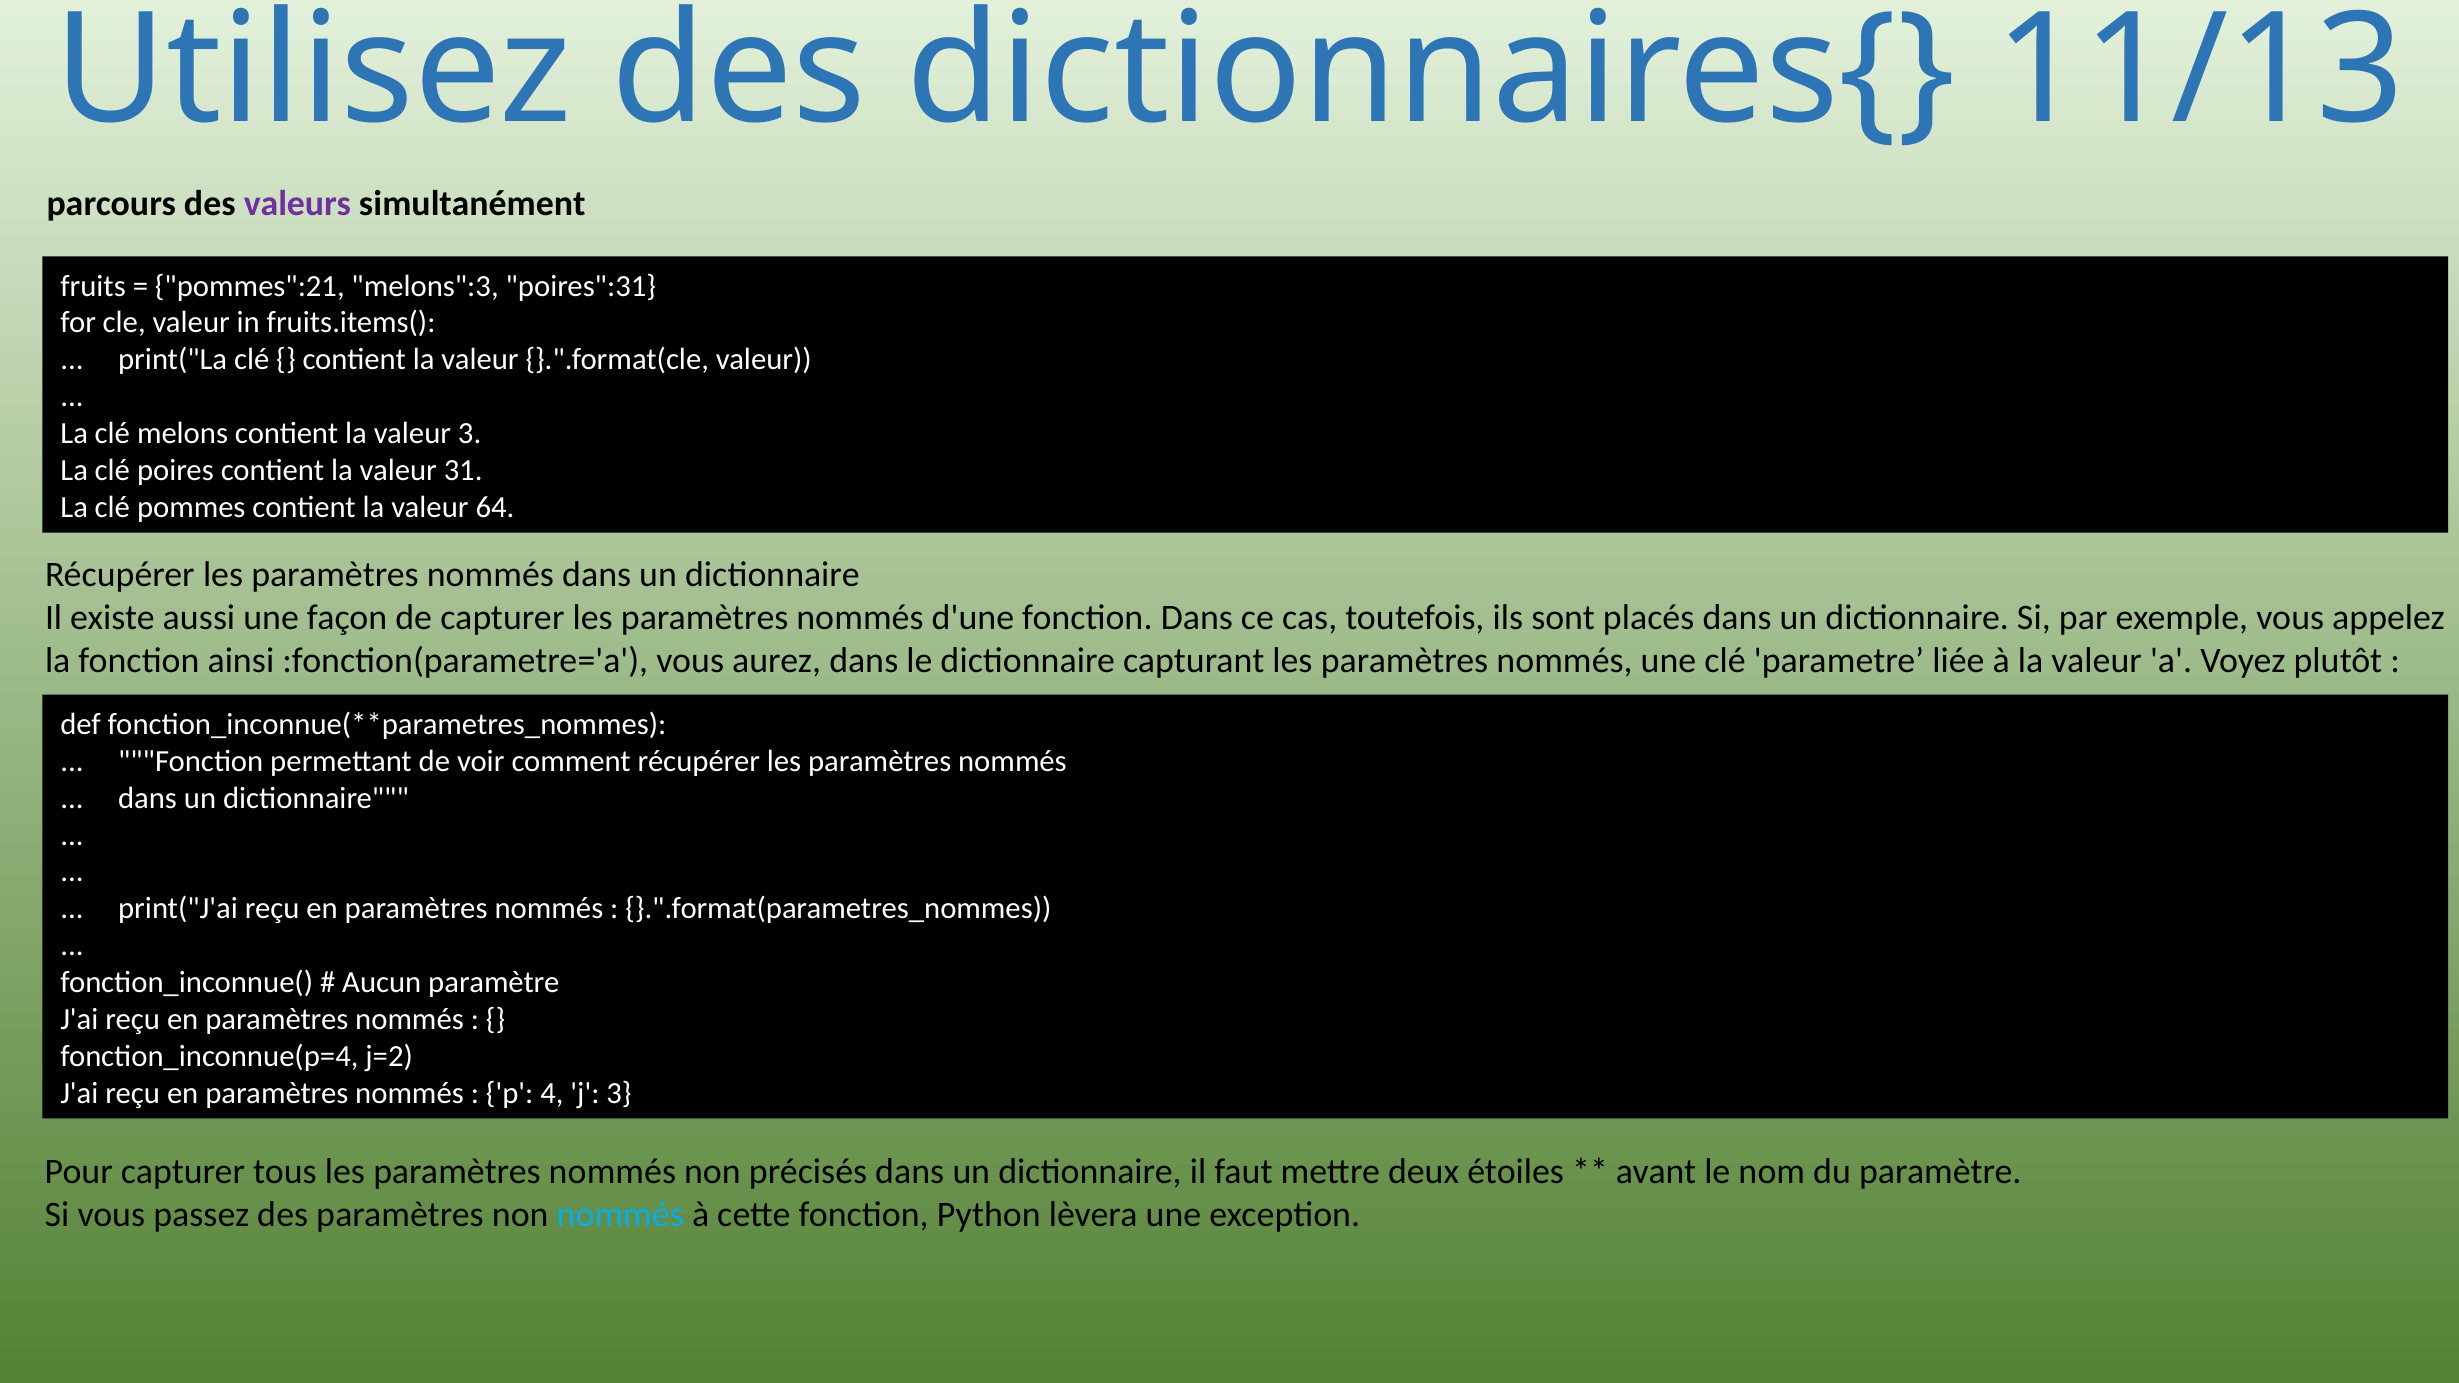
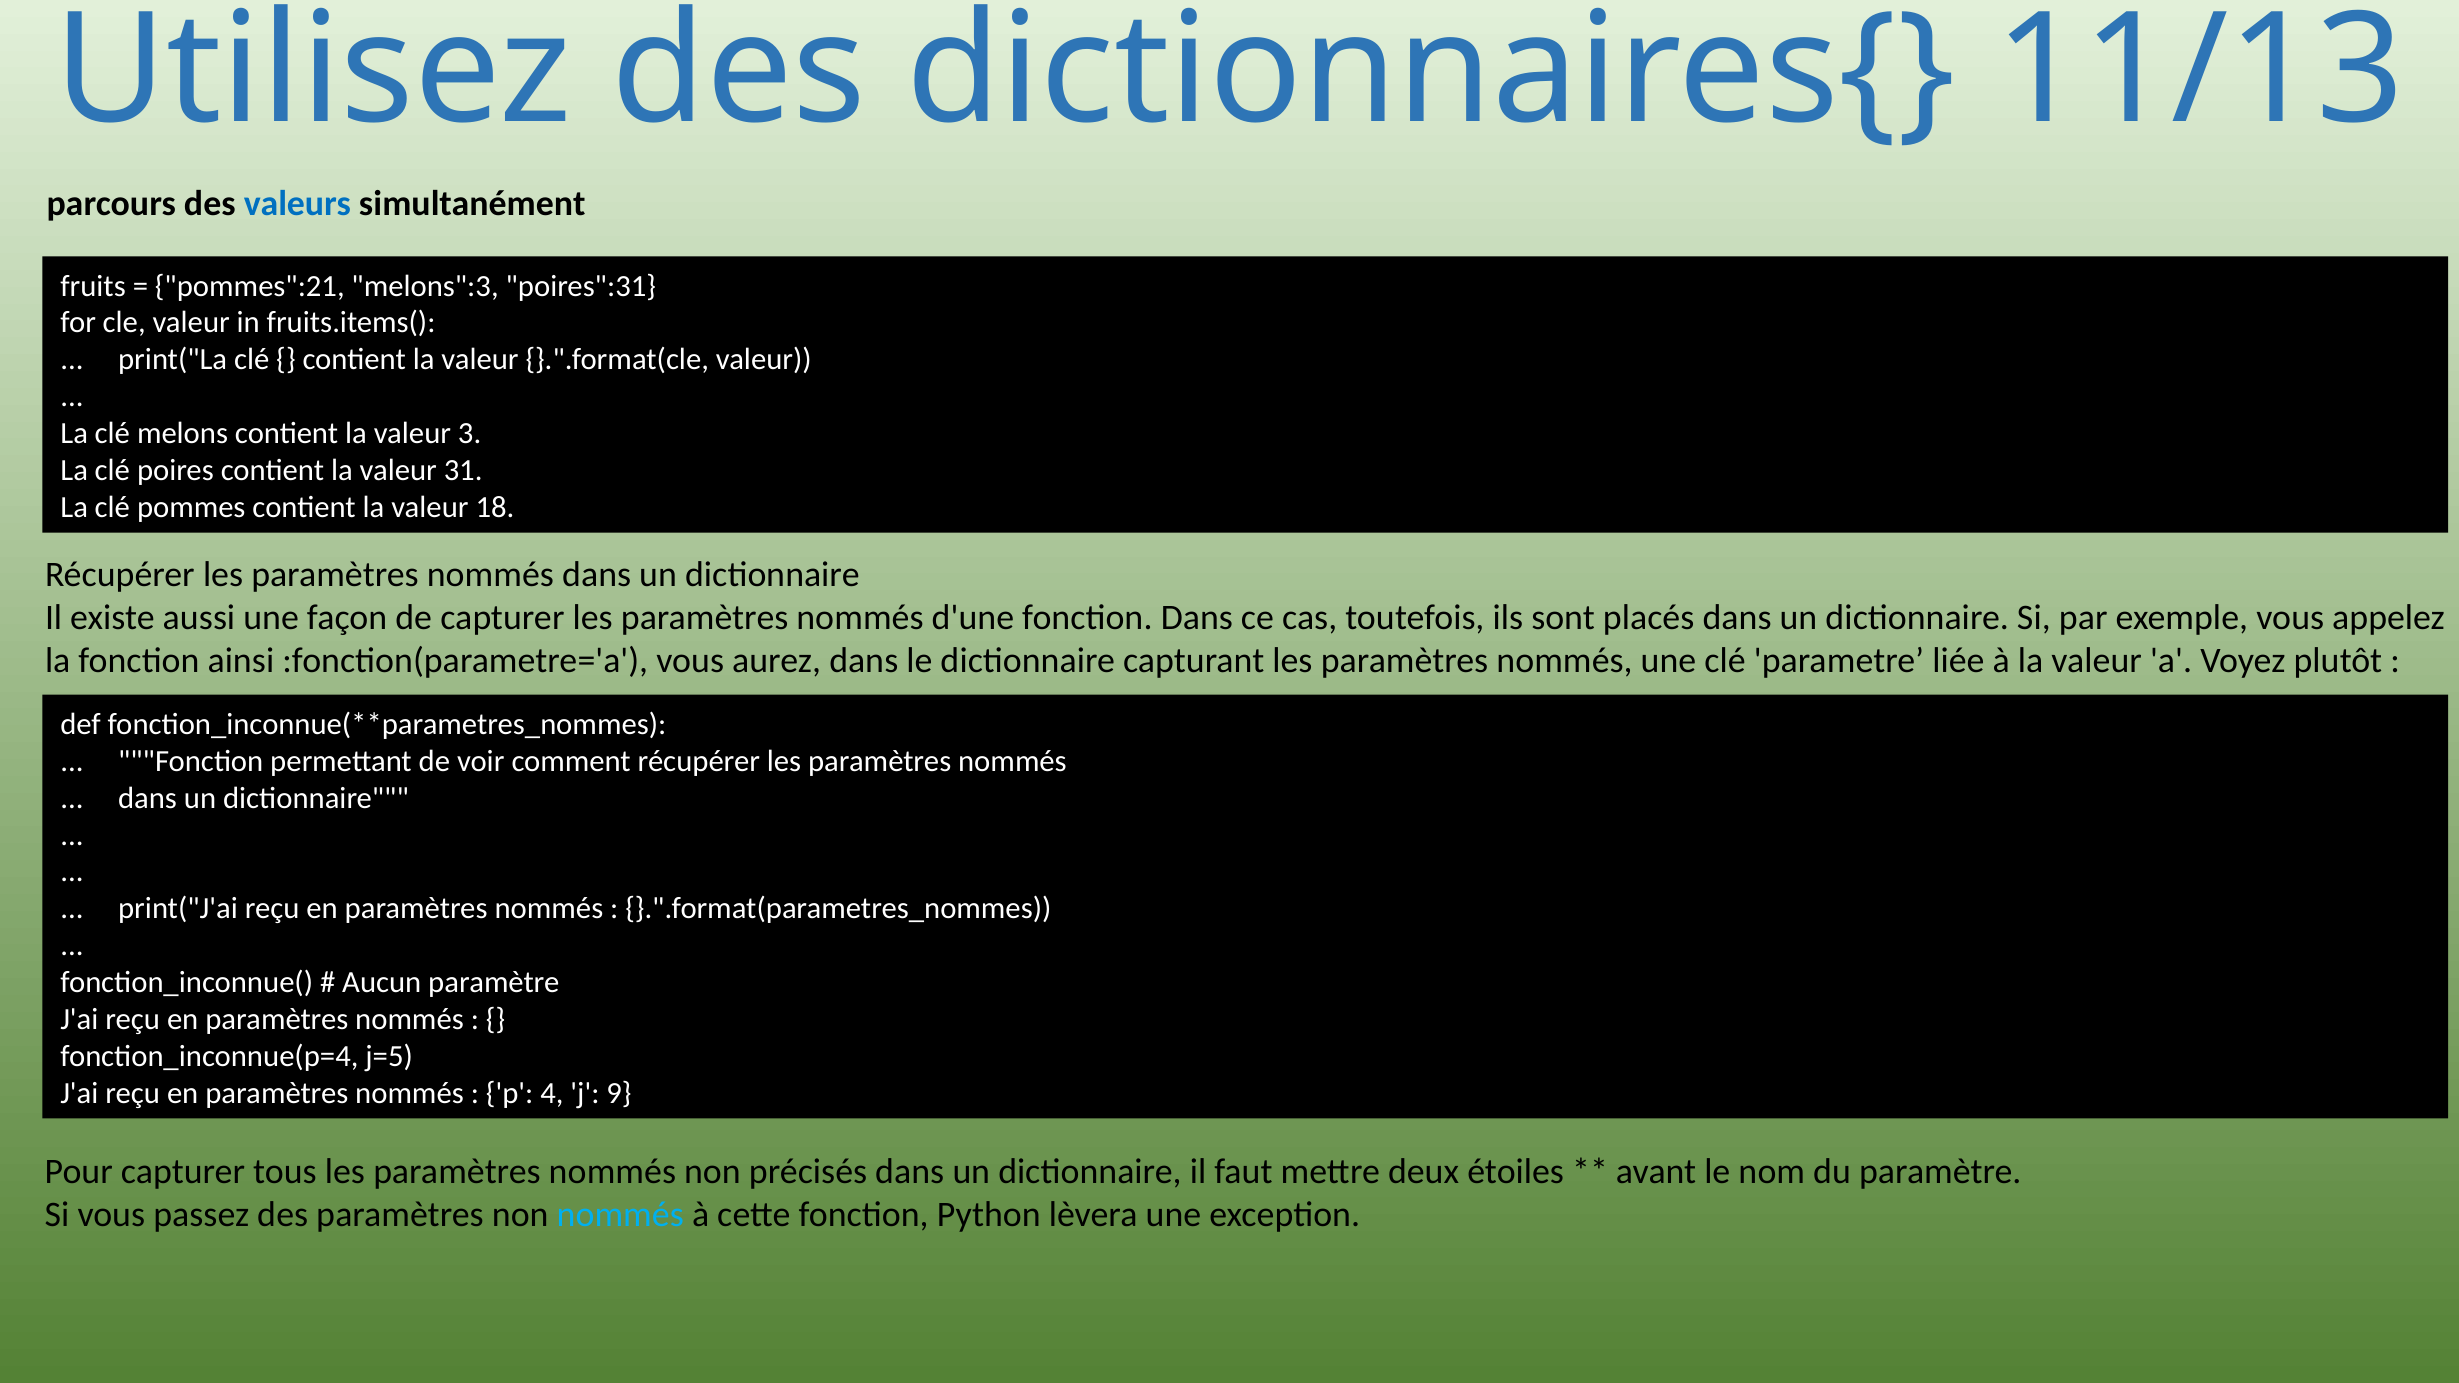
valeurs colour: purple -> blue
64: 64 -> 18
j=2: j=2 -> j=5
j 3: 3 -> 9
